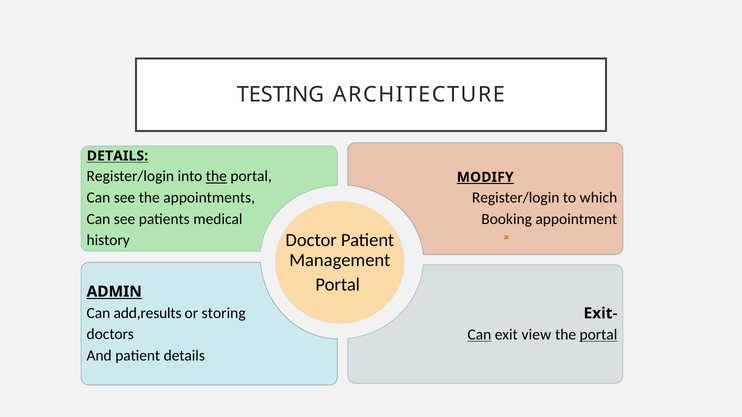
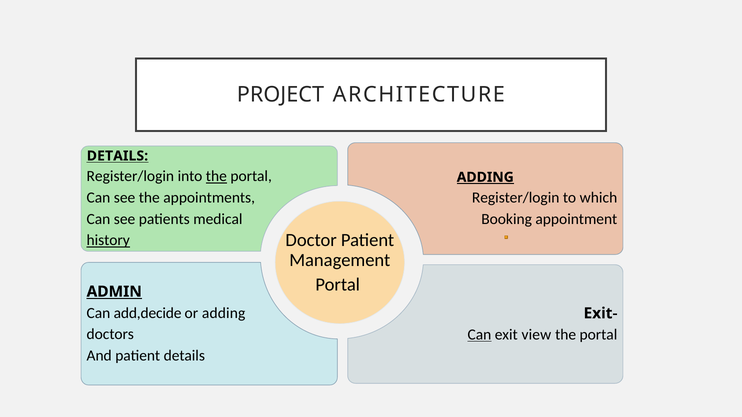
TESTING: TESTING -> PROJECT
MODIFY at (485, 177): MODIFY -> ADDING
history underline: none -> present
add,results: add,results -> add,decide
or storing: storing -> adding
portal at (598, 335) underline: present -> none
